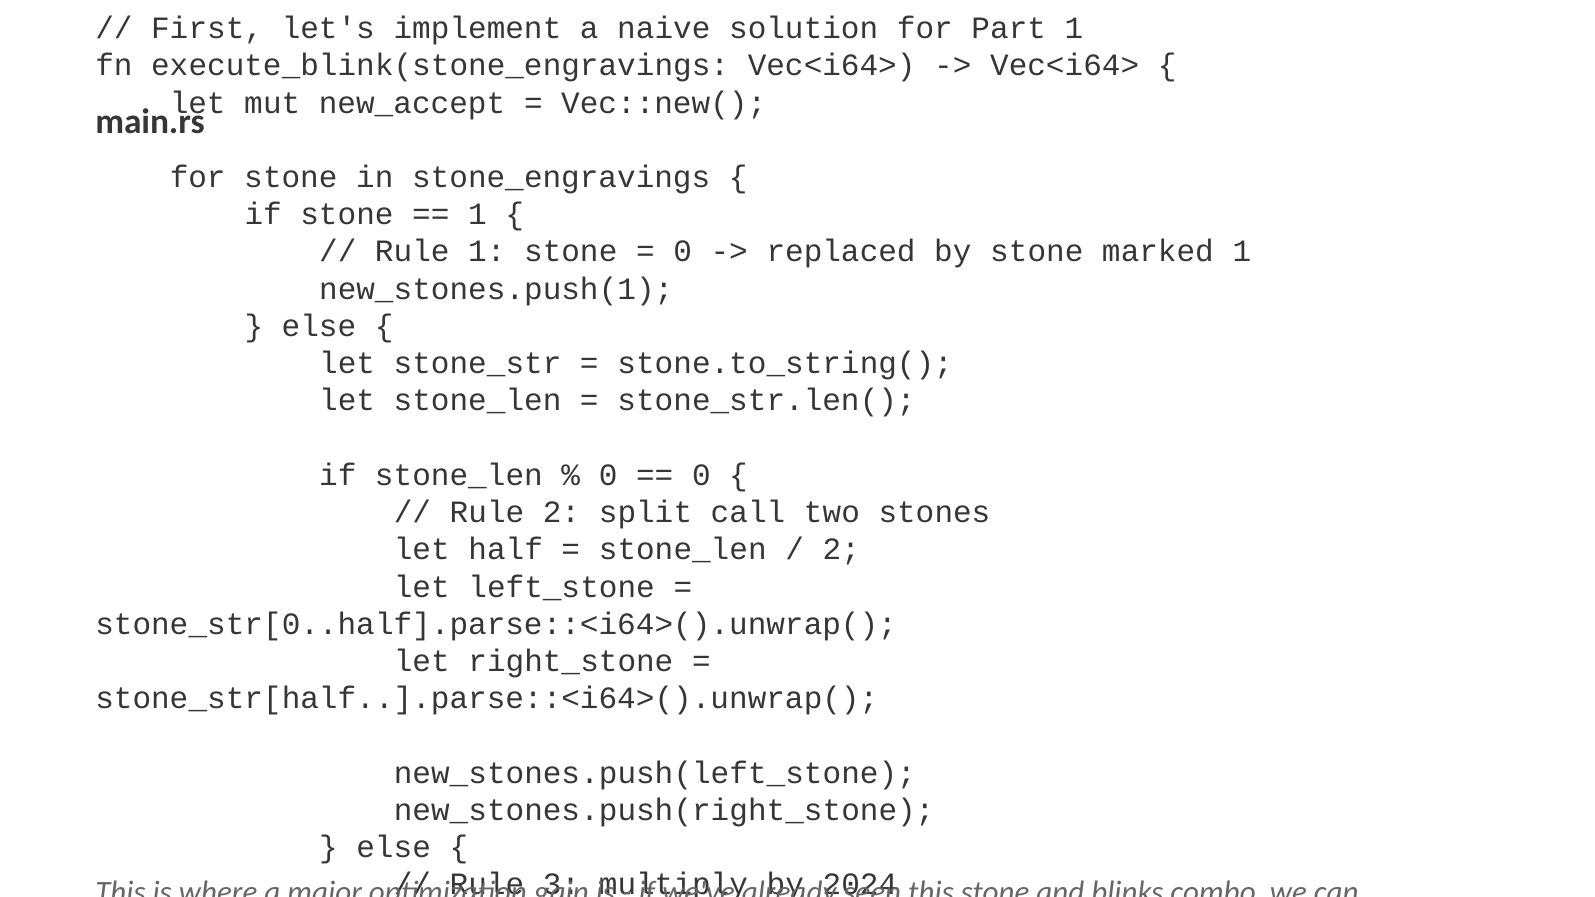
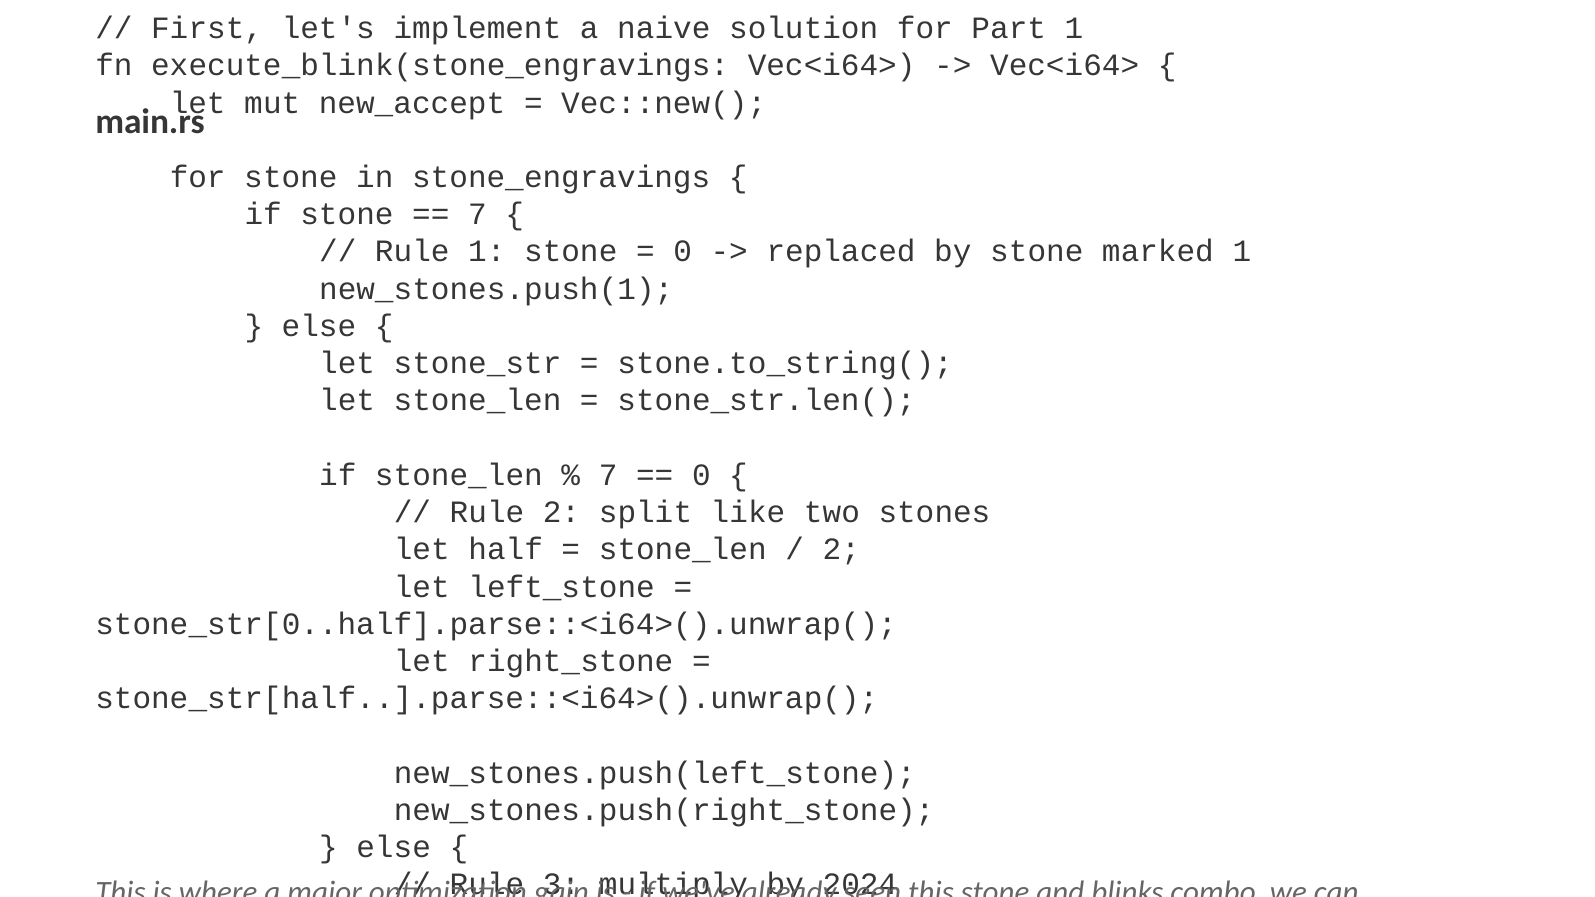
1 at (477, 215): 1 -> 7
0 at (608, 475): 0 -> 7
call: call -> like
